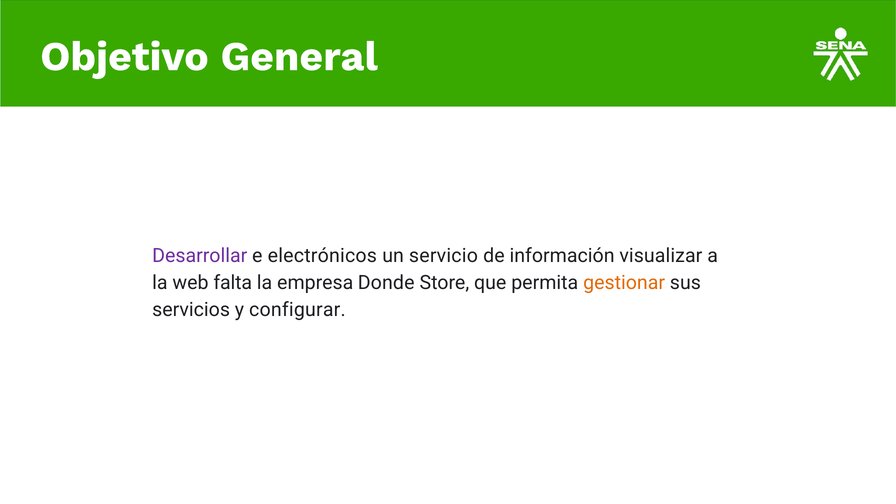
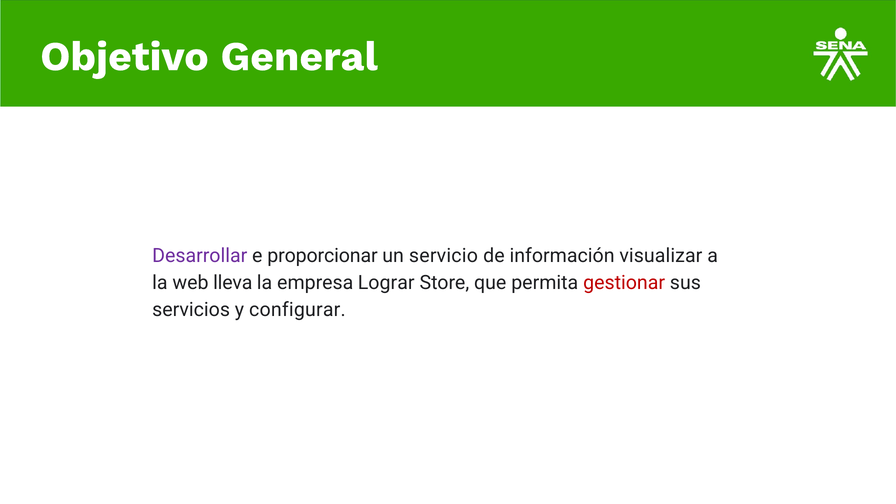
electrónicos: electrónicos -> proporcionar
falta: falta -> lleva
Donde: Donde -> Lograr
gestionar colour: orange -> red
